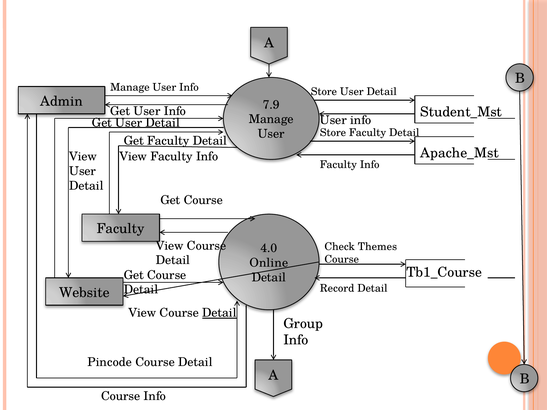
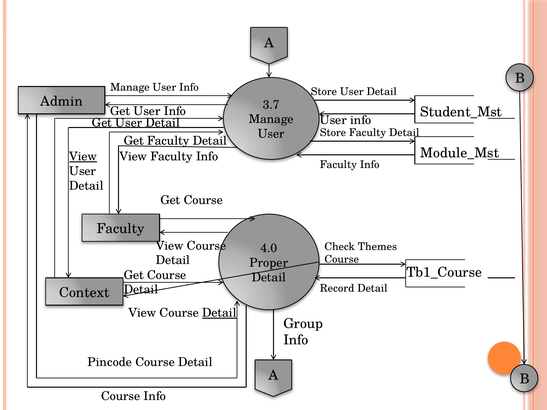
7.9: 7.9 -> 3.7
Apache_Mst: Apache_Mst -> Module_Mst
View at (83, 157) underline: none -> present
Online: Online -> Proper
Website: Website -> Context
